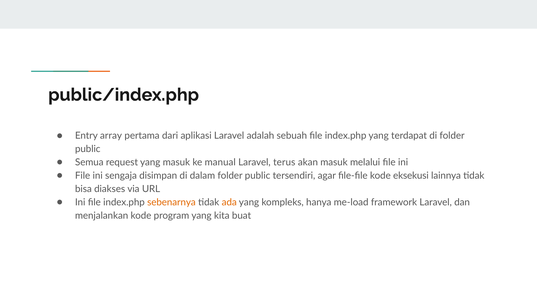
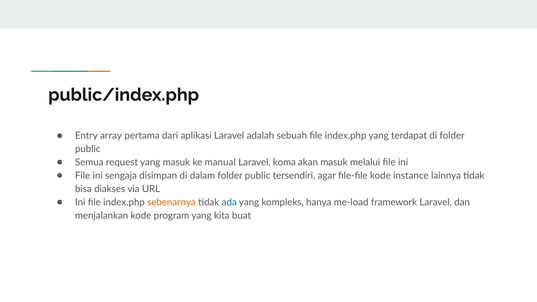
terus: terus -> koma
eksekusi: eksekusi -> instance
ada colour: orange -> blue
